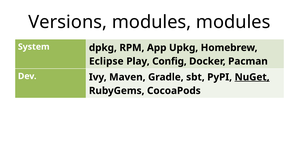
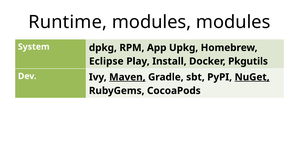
Versions: Versions -> Runtime
Config: Config -> Install
Pacman: Pacman -> Pkgutils
Maven underline: none -> present
